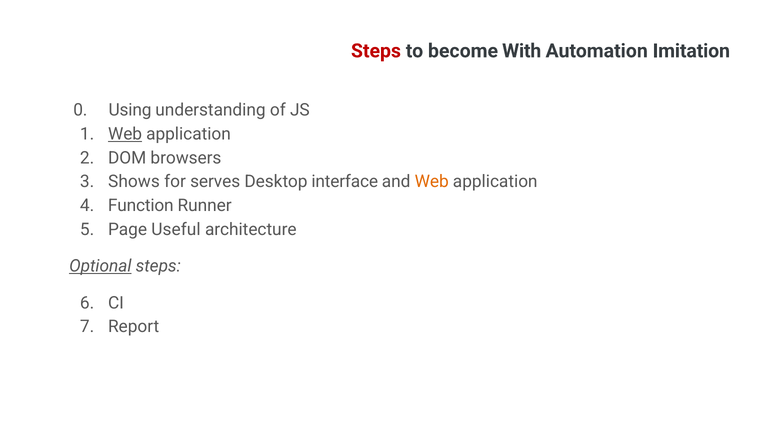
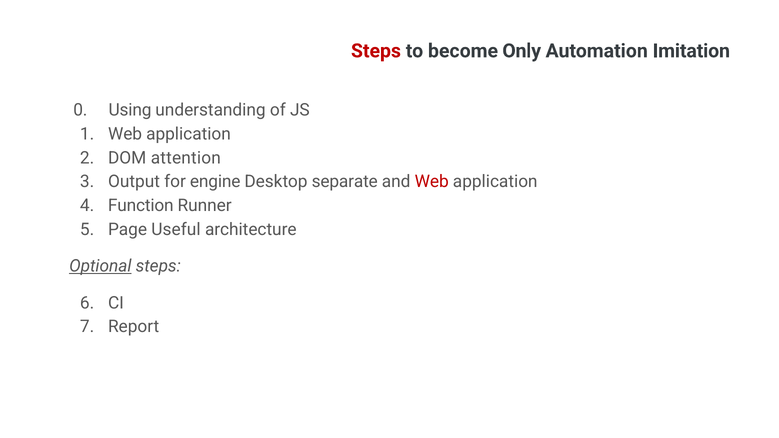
With: With -> Only
Web at (125, 134) underline: present -> none
browsers: browsers -> attention
Shows: Shows -> Output
serves: serves -> engine
interface: interface -> separate
Web at (432, 182) colour: orange -> red
